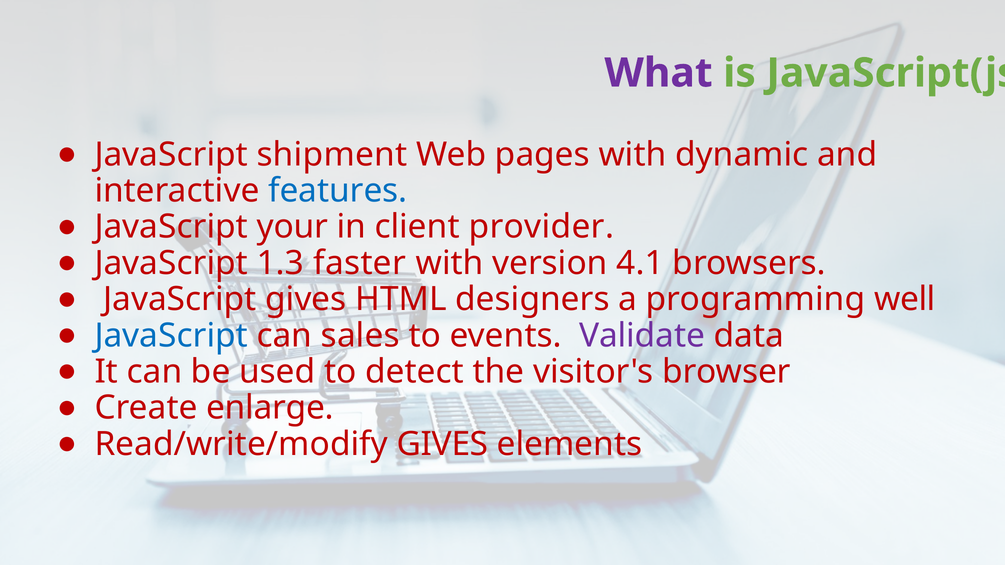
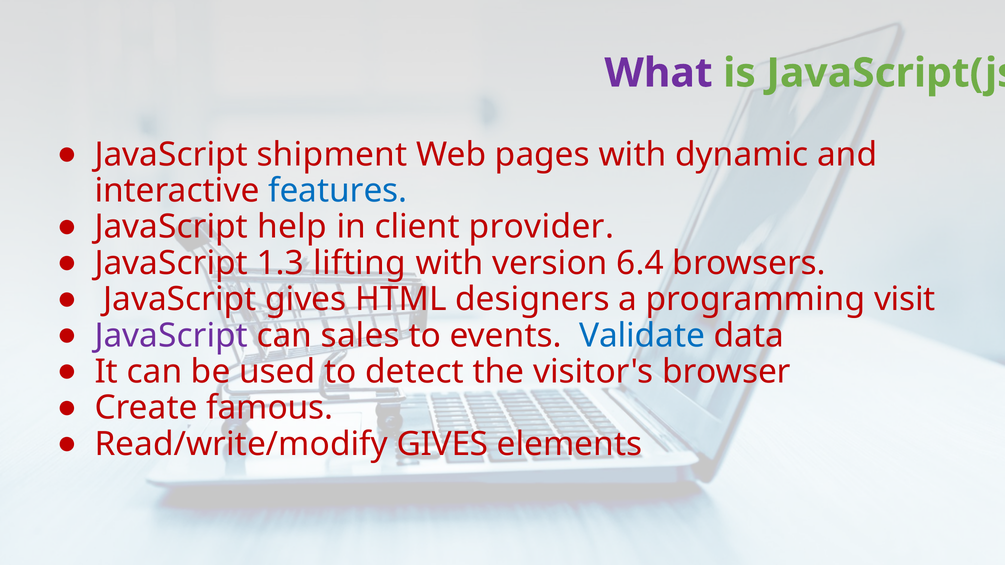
your: your -> help
faster: faster -> lifting
4.1: 4.1 -> 6.4
well: well -> visit
JavaScript at (171, 336) colour: blue -> purple
Validate colour: purple -> blue
enlarge: enlarge -> famous
